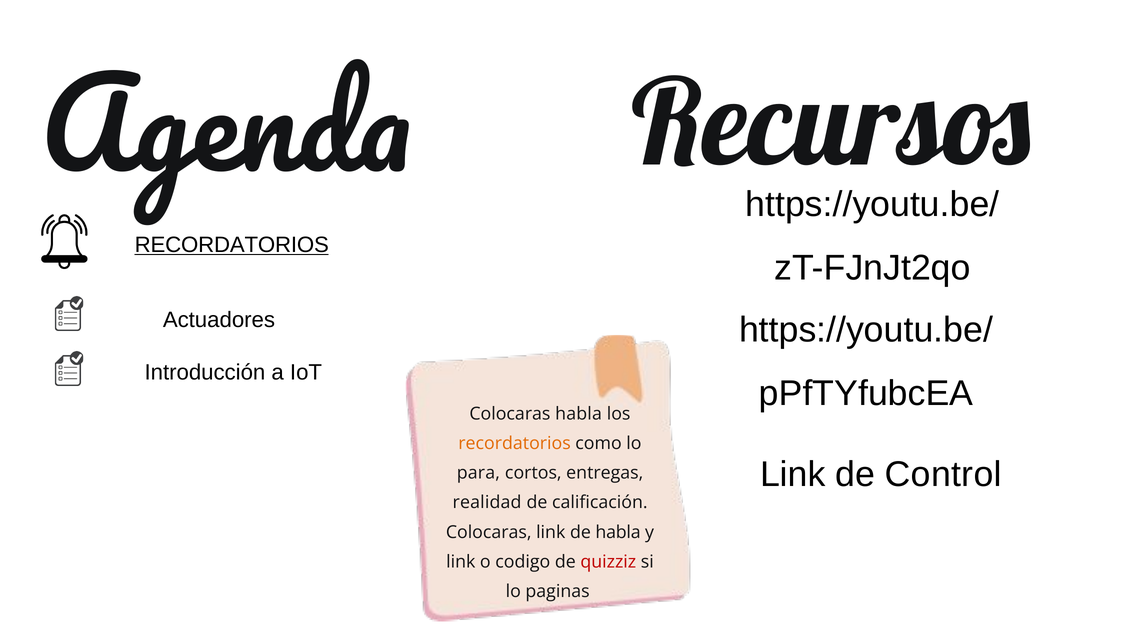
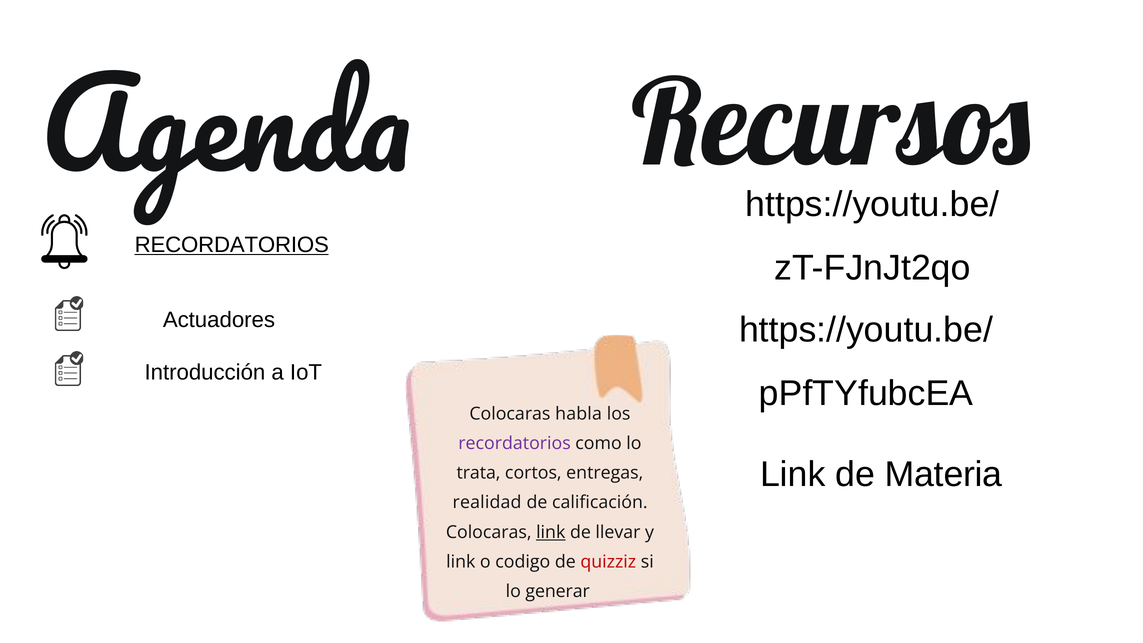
recordatorios at (515, 443) colour: orange -> purple
Control: Control -> Materia
para: para -> trata
link at (551, 532) underline: none -> present
de habla: habla -> llevar
paginas: paginas -> generar
